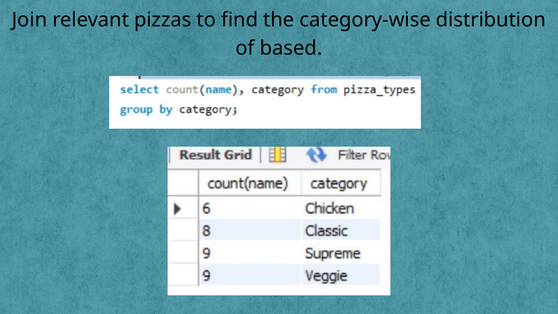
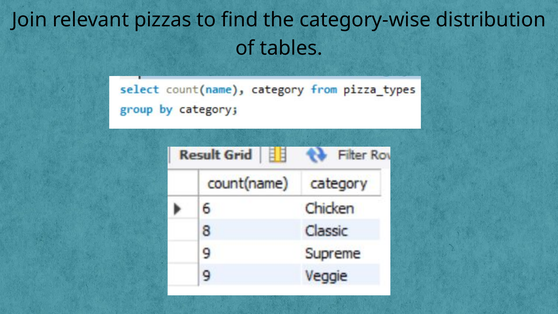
based: based -> tables
